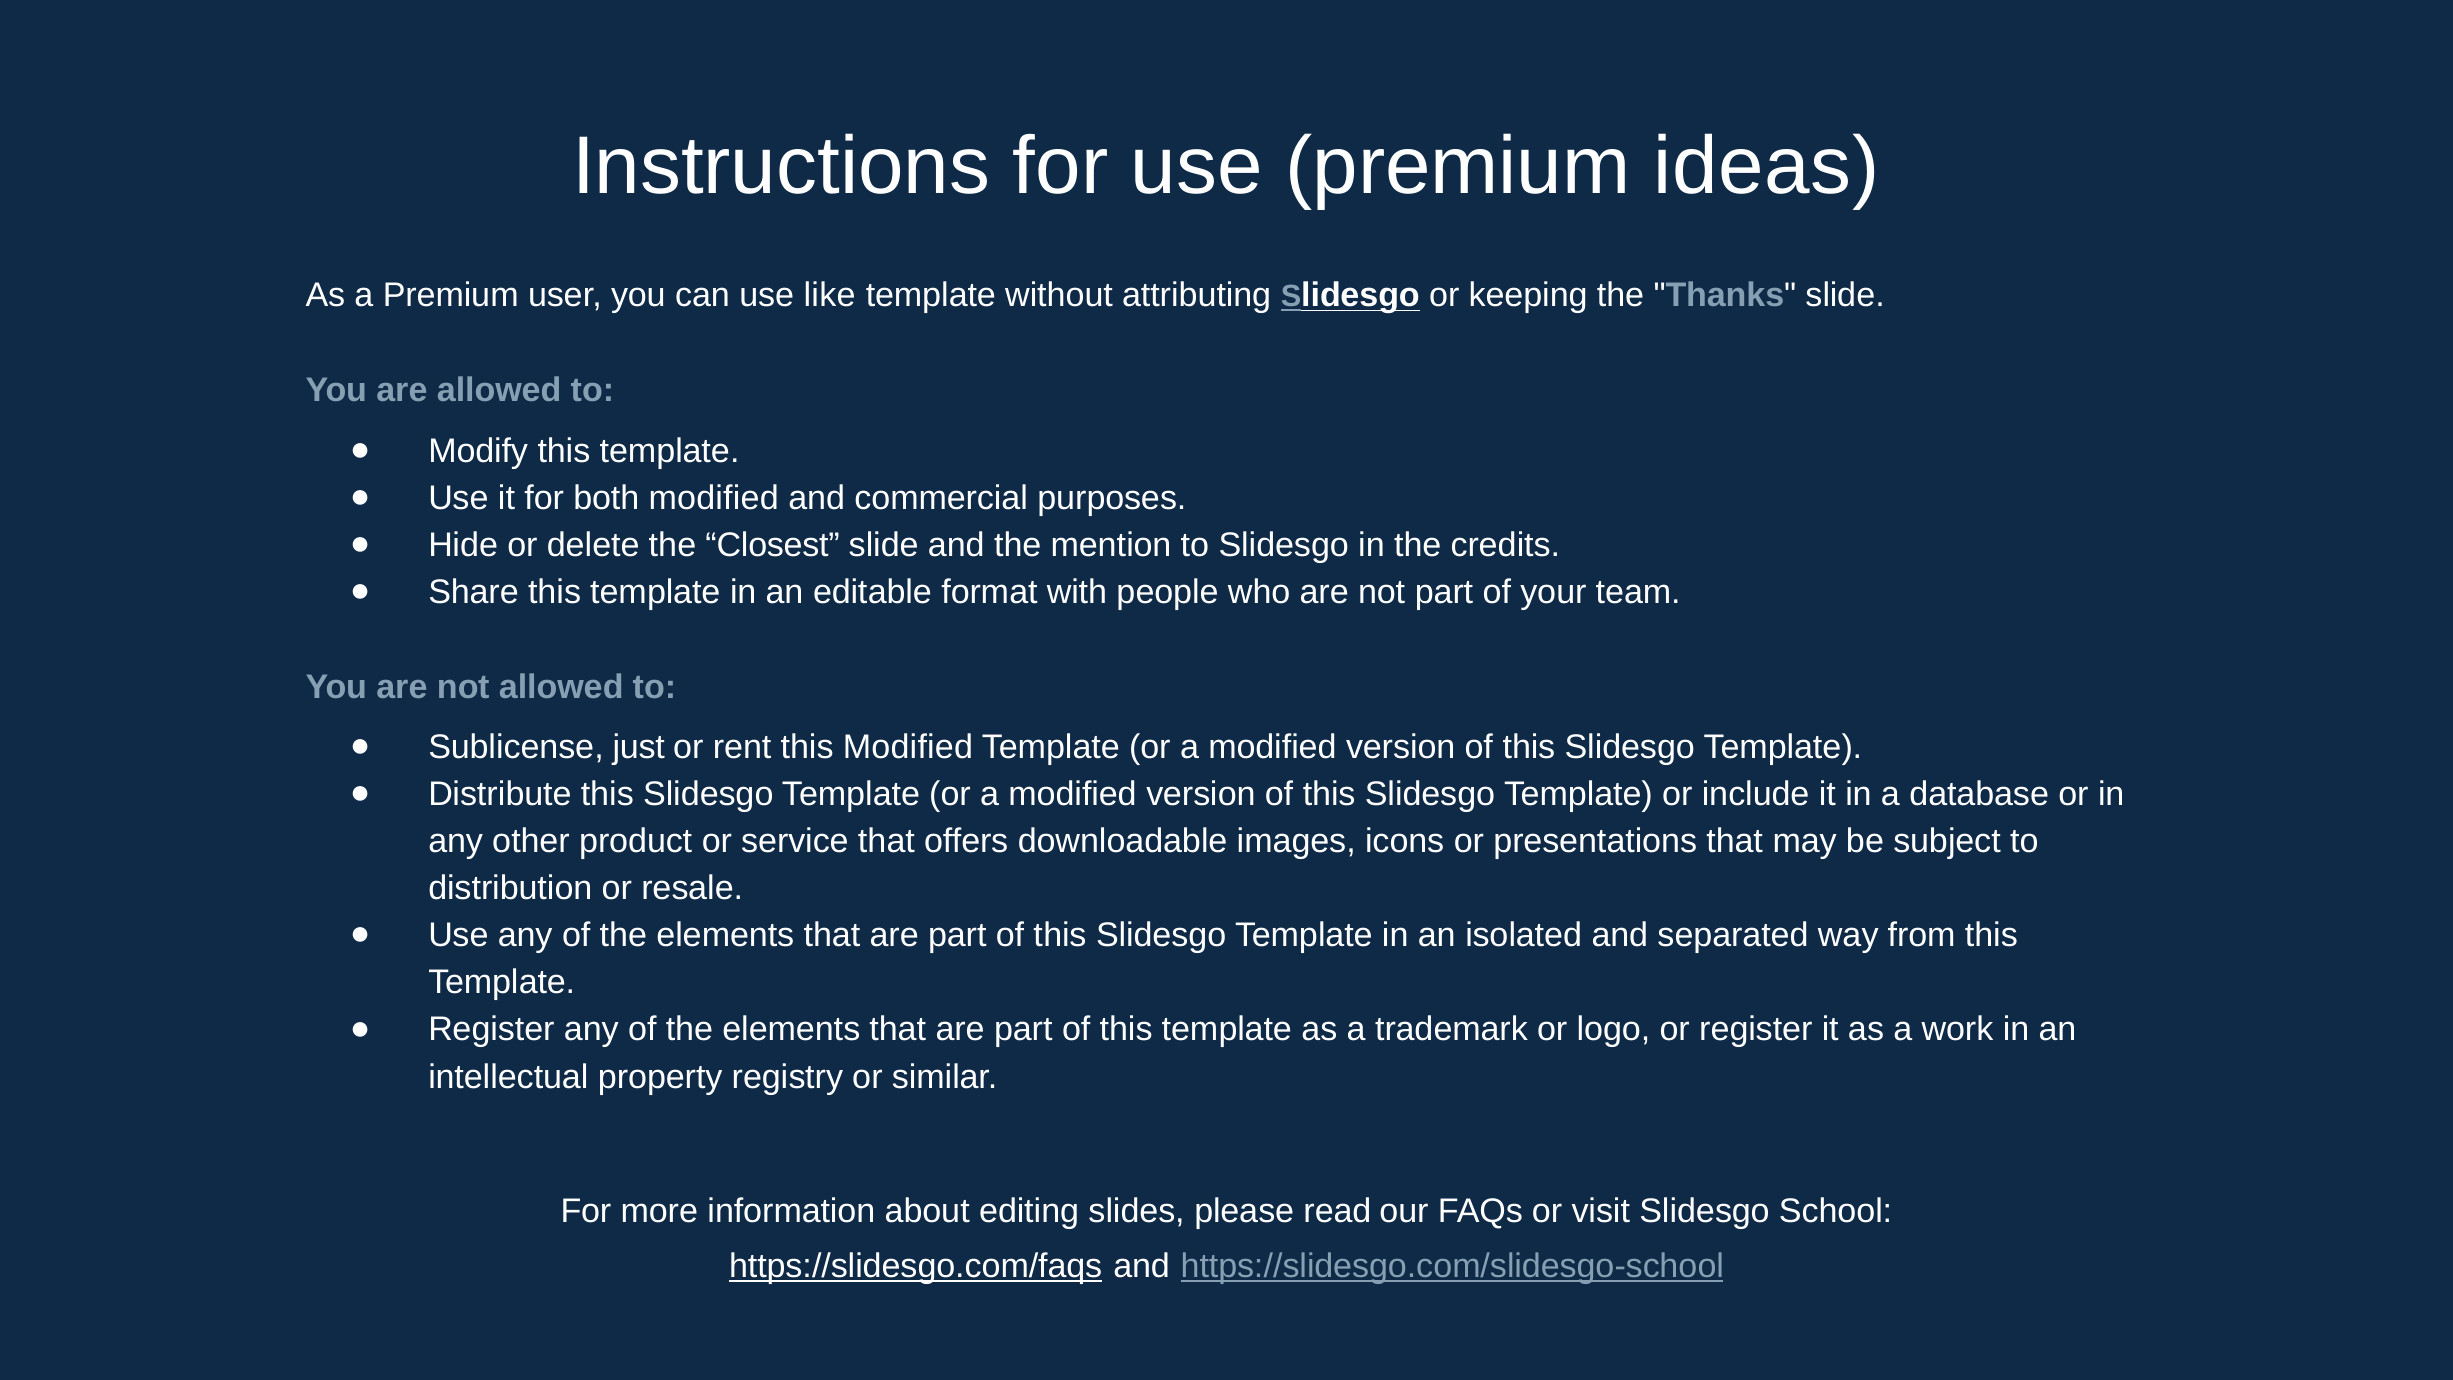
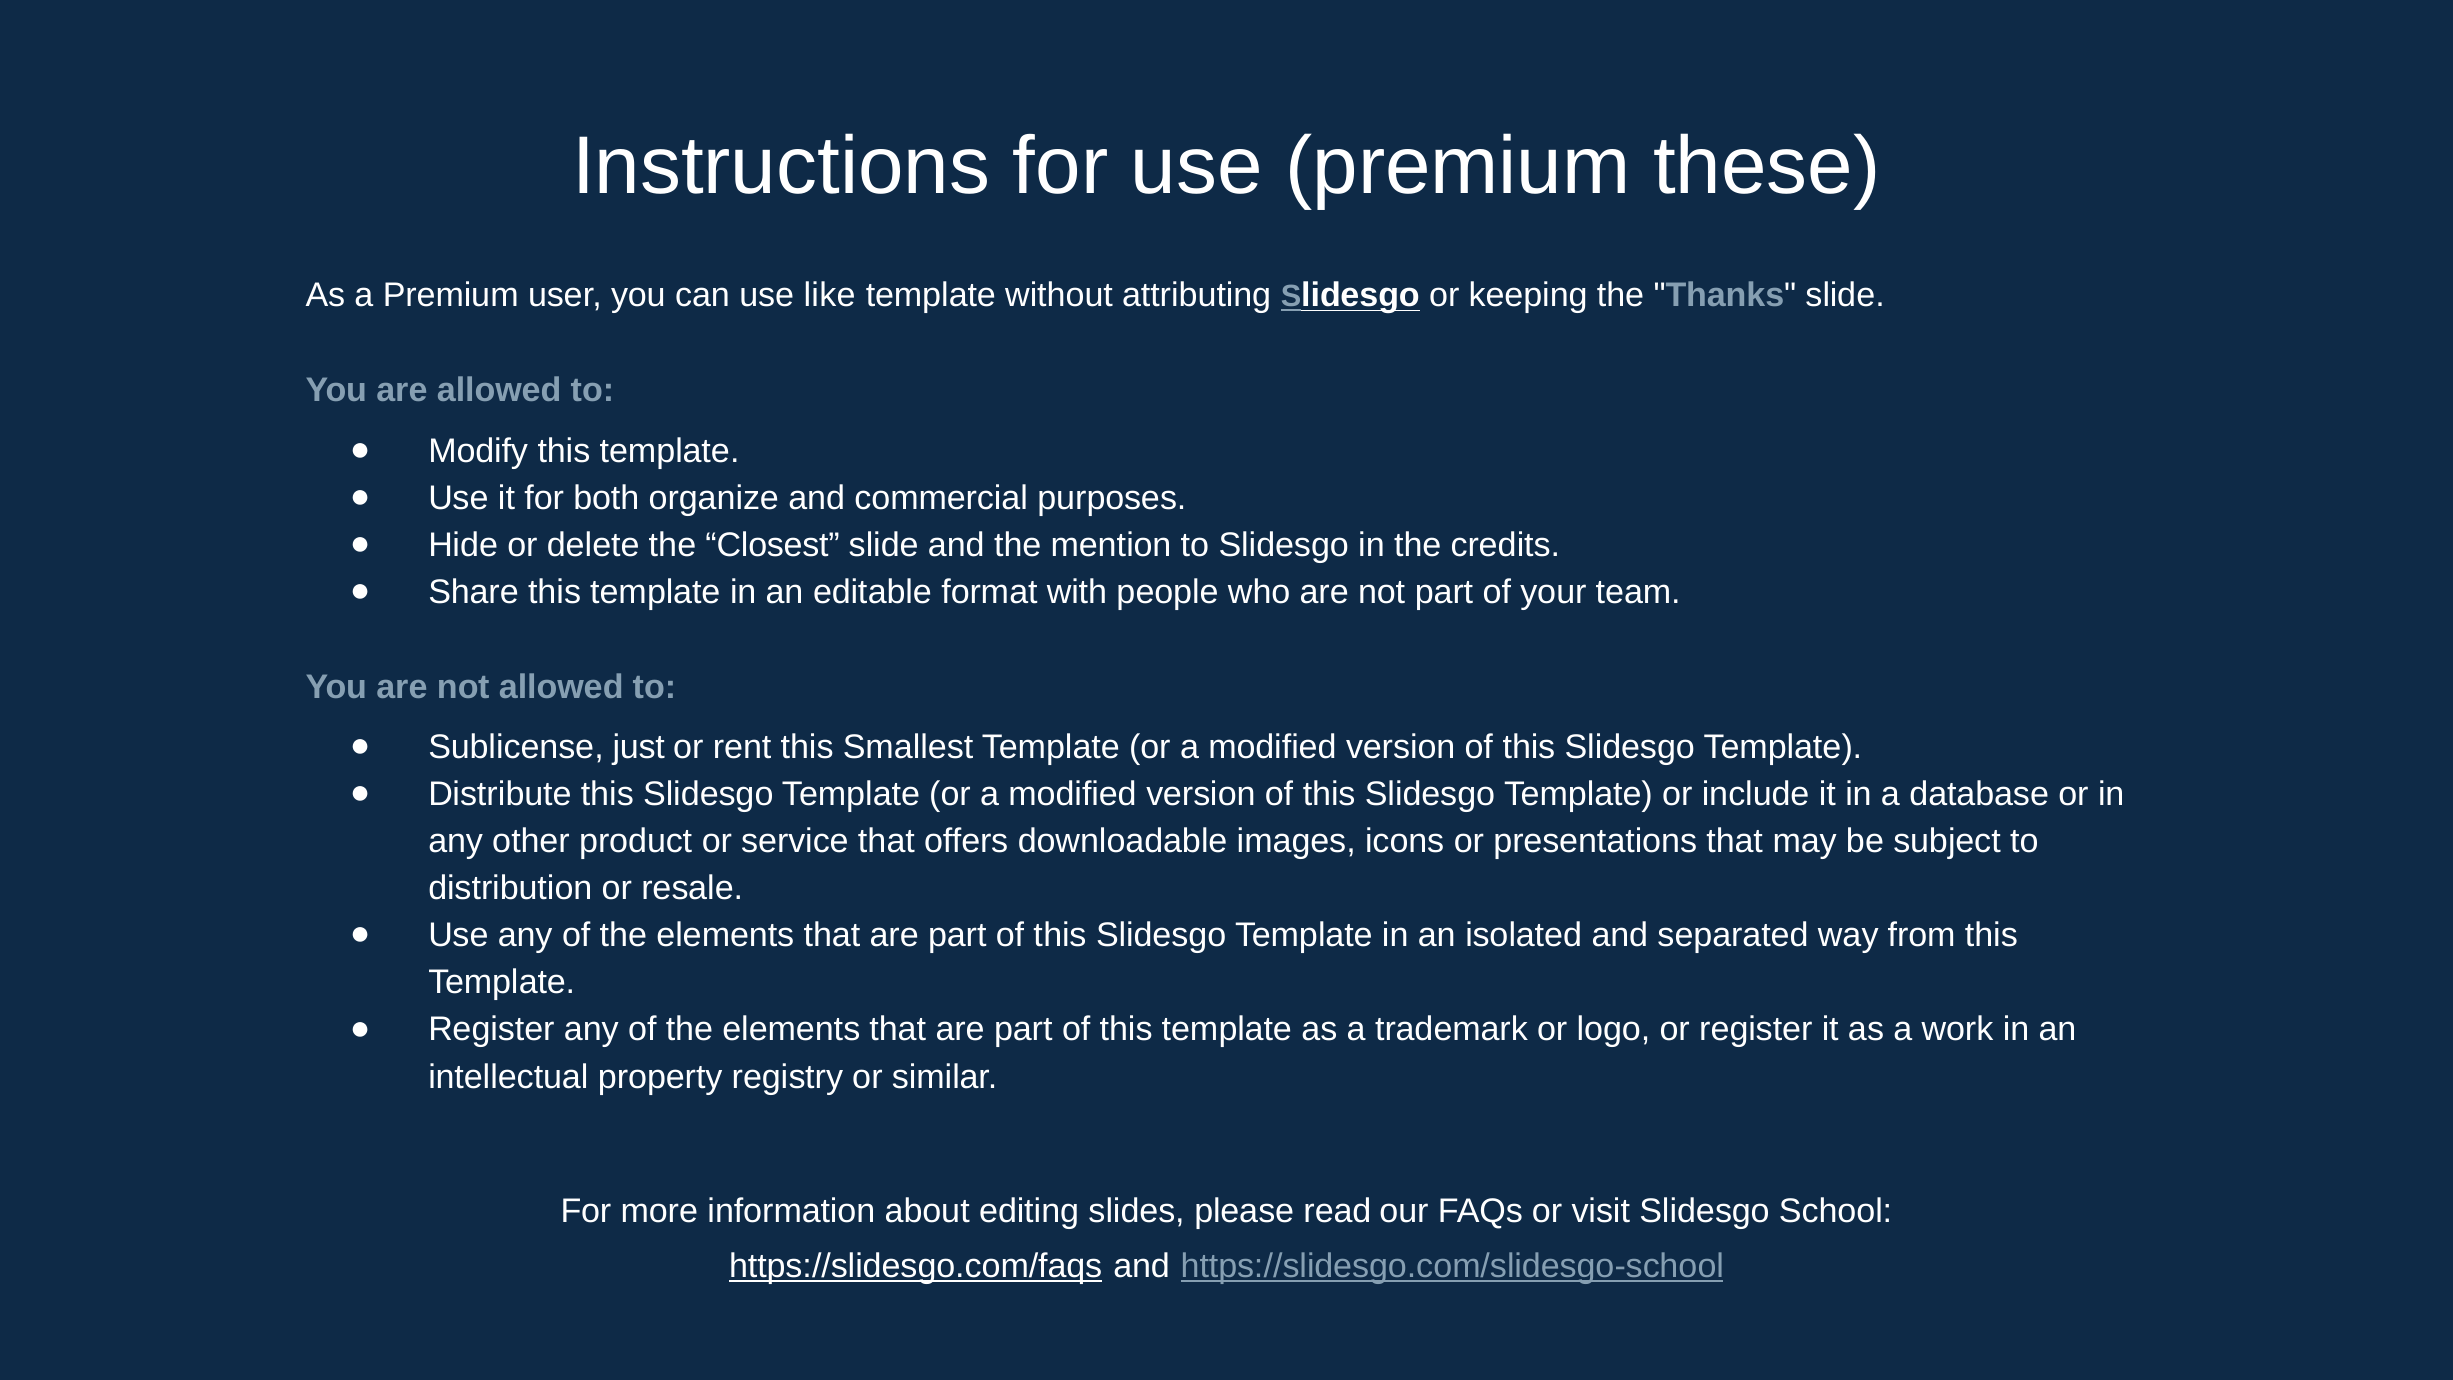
ideas: ideas -> these
both modified: modified -> organize
this Modified: Modified -> Smallest
